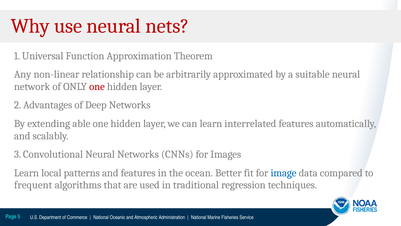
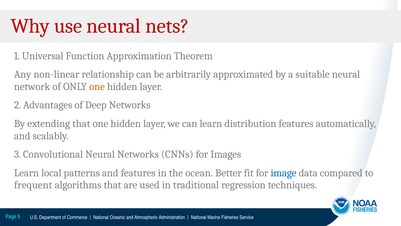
one at (97, 86) colour: red -> orange
extending able: able -> that
interrelated: interrelated -> distribution
